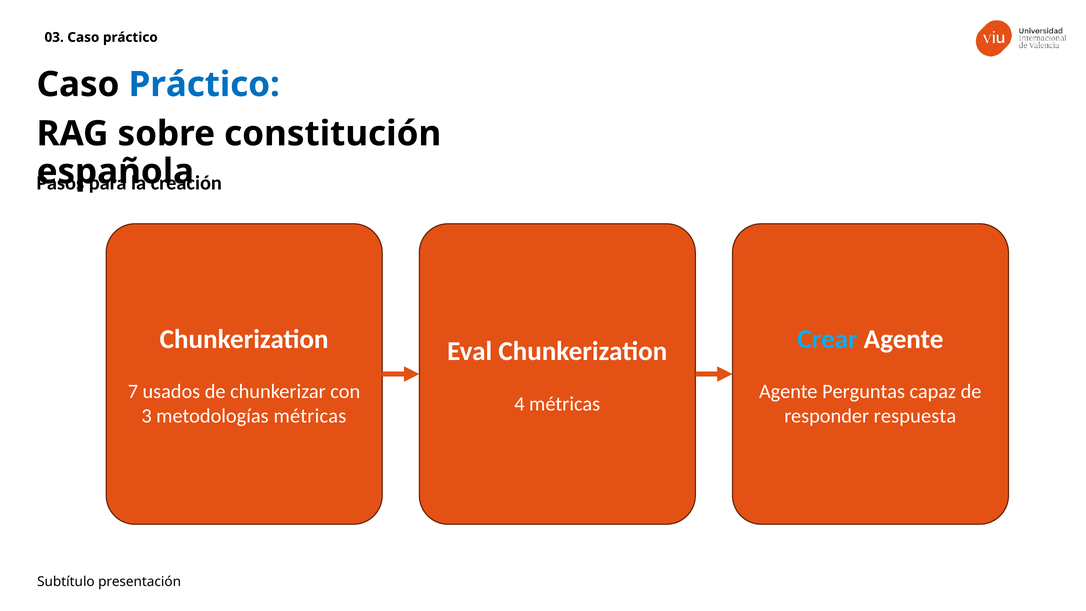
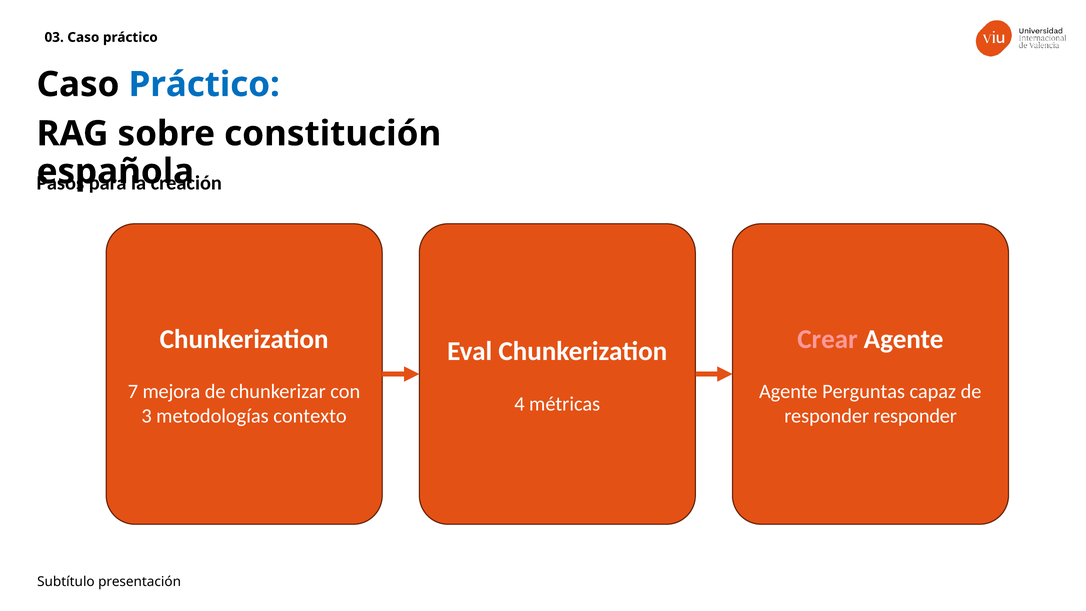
Crear colour: light blue -> pink
usados: usados -> mejora
metodologías métricas: métricas -> contexto
responder respuesta: respuesta -> responder
